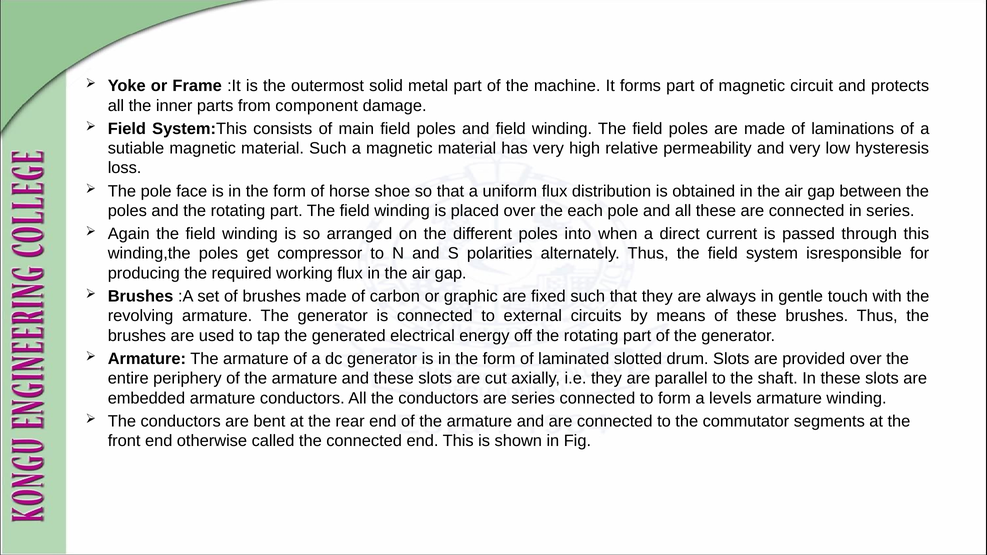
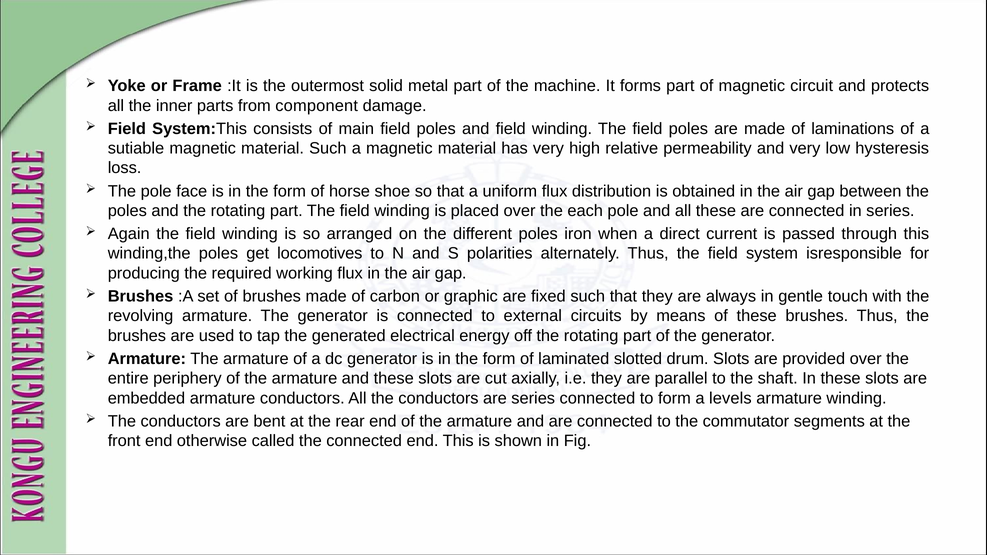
into: into -> iron
compressor: compressor -> locomotives
